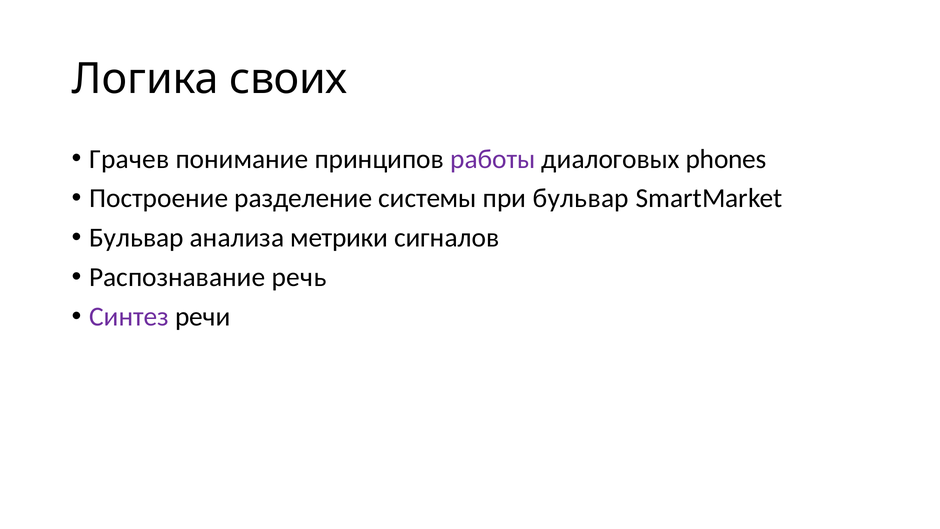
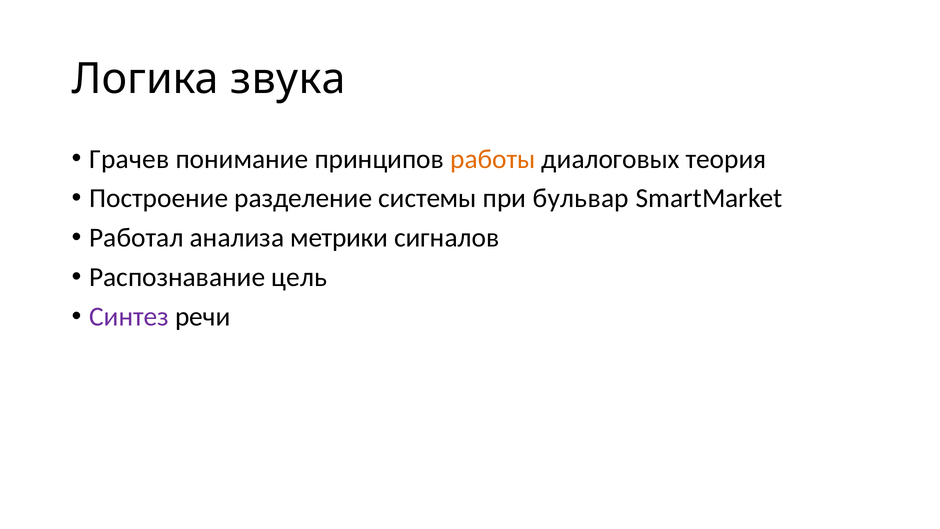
своих: своих -> звука
работы colour: purple -> orange
phones: phones -> теория
Бульвар at (137, 238): Бульвар -> Работал
речь: речь -> цель
